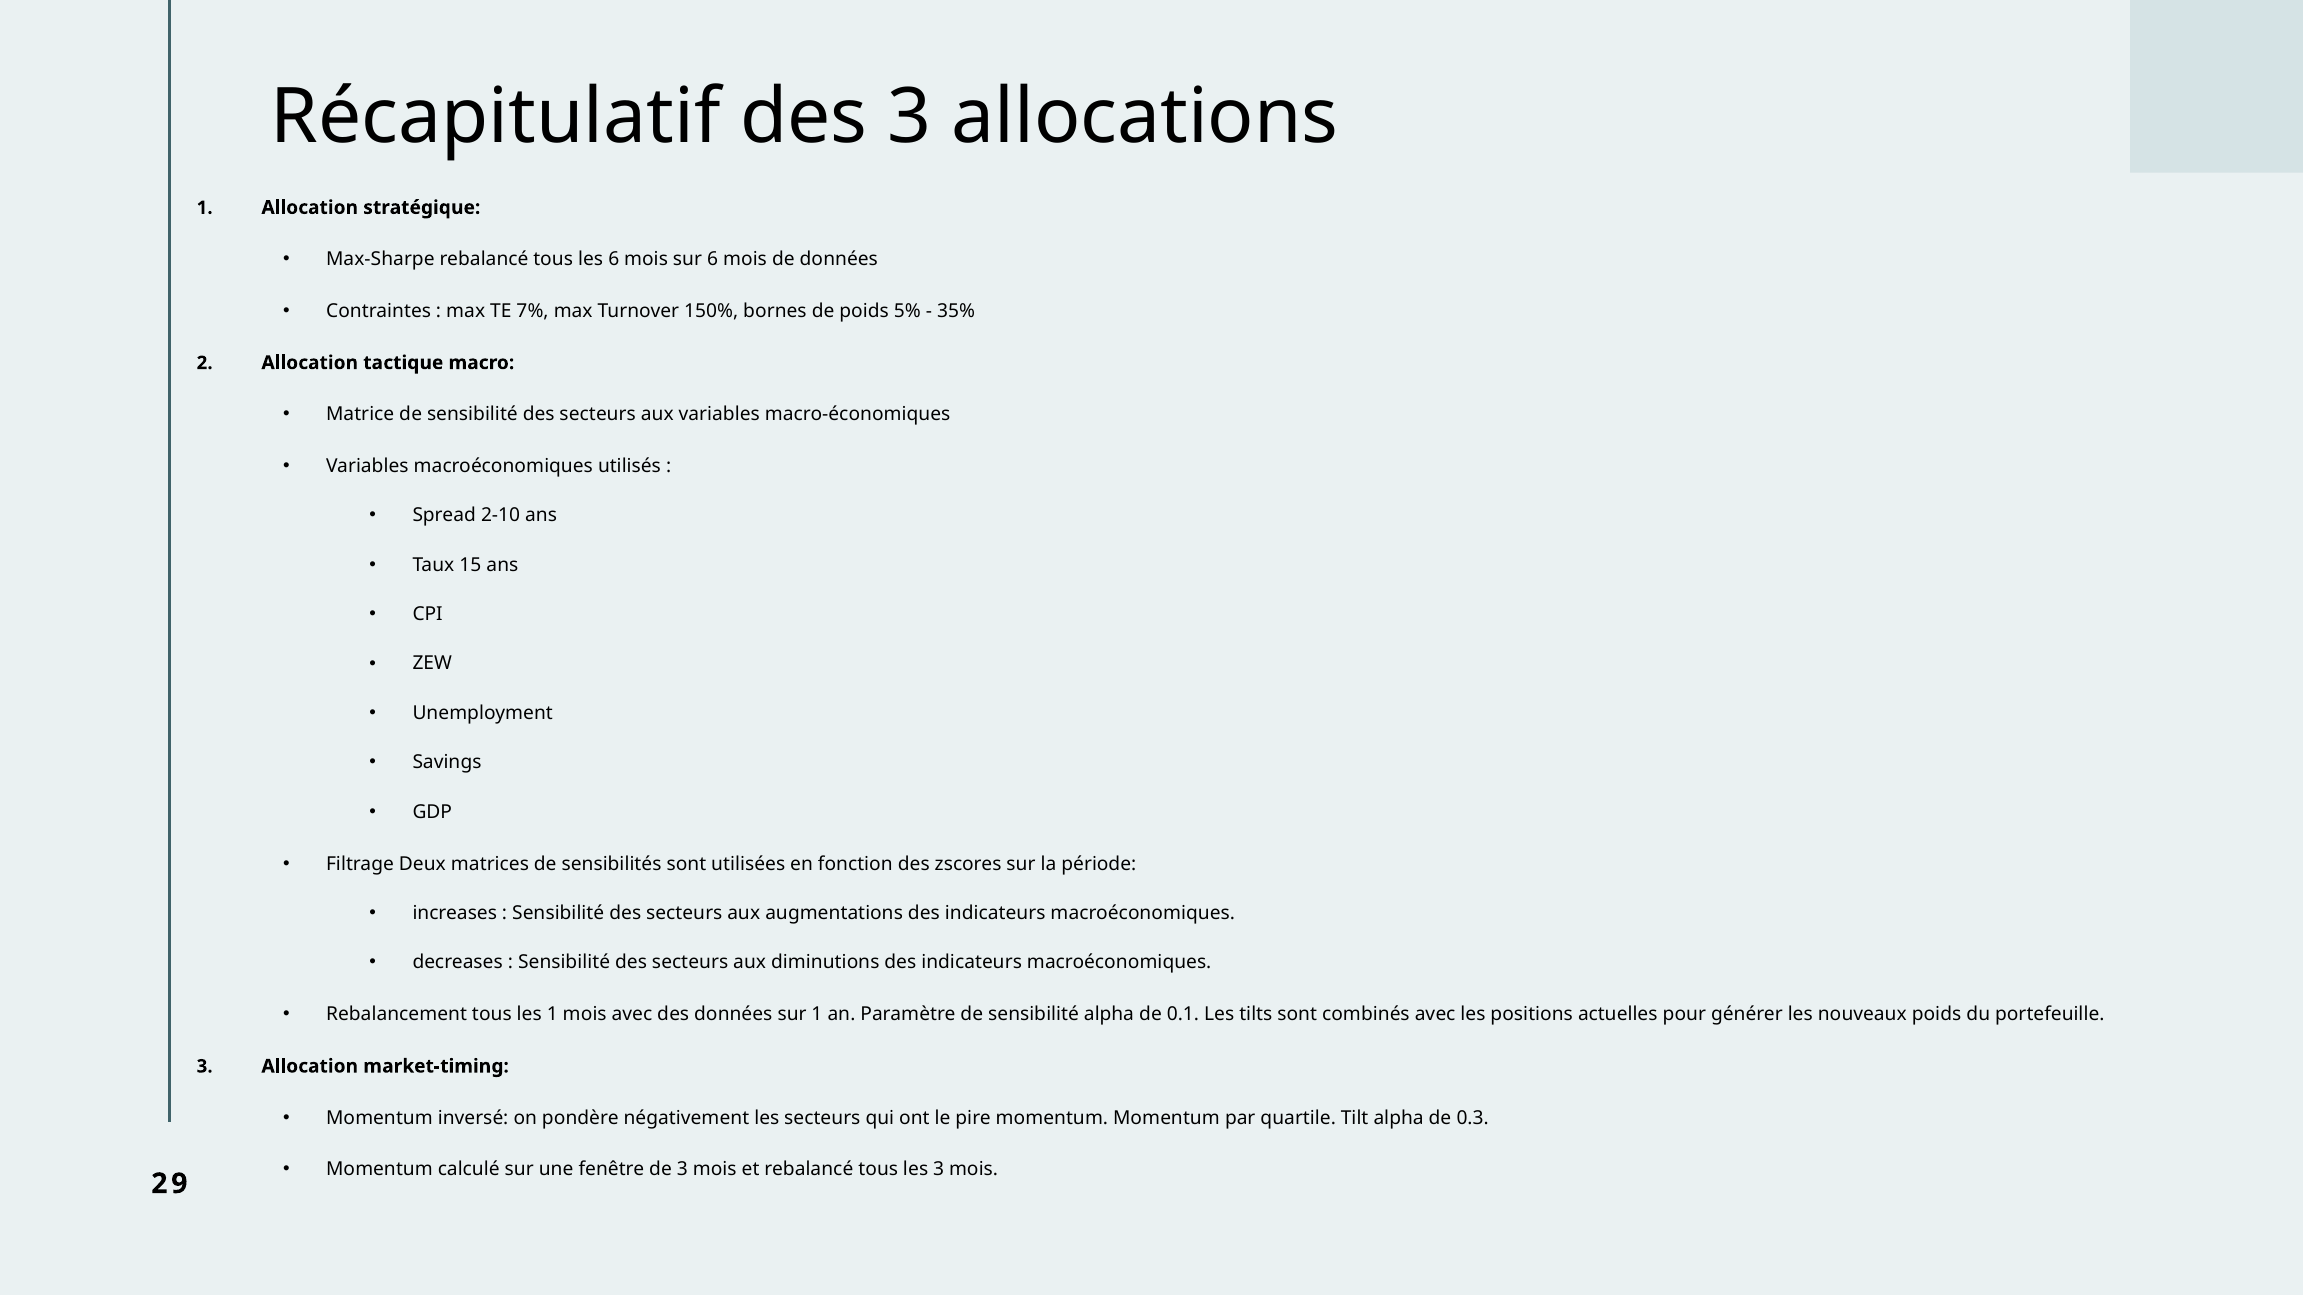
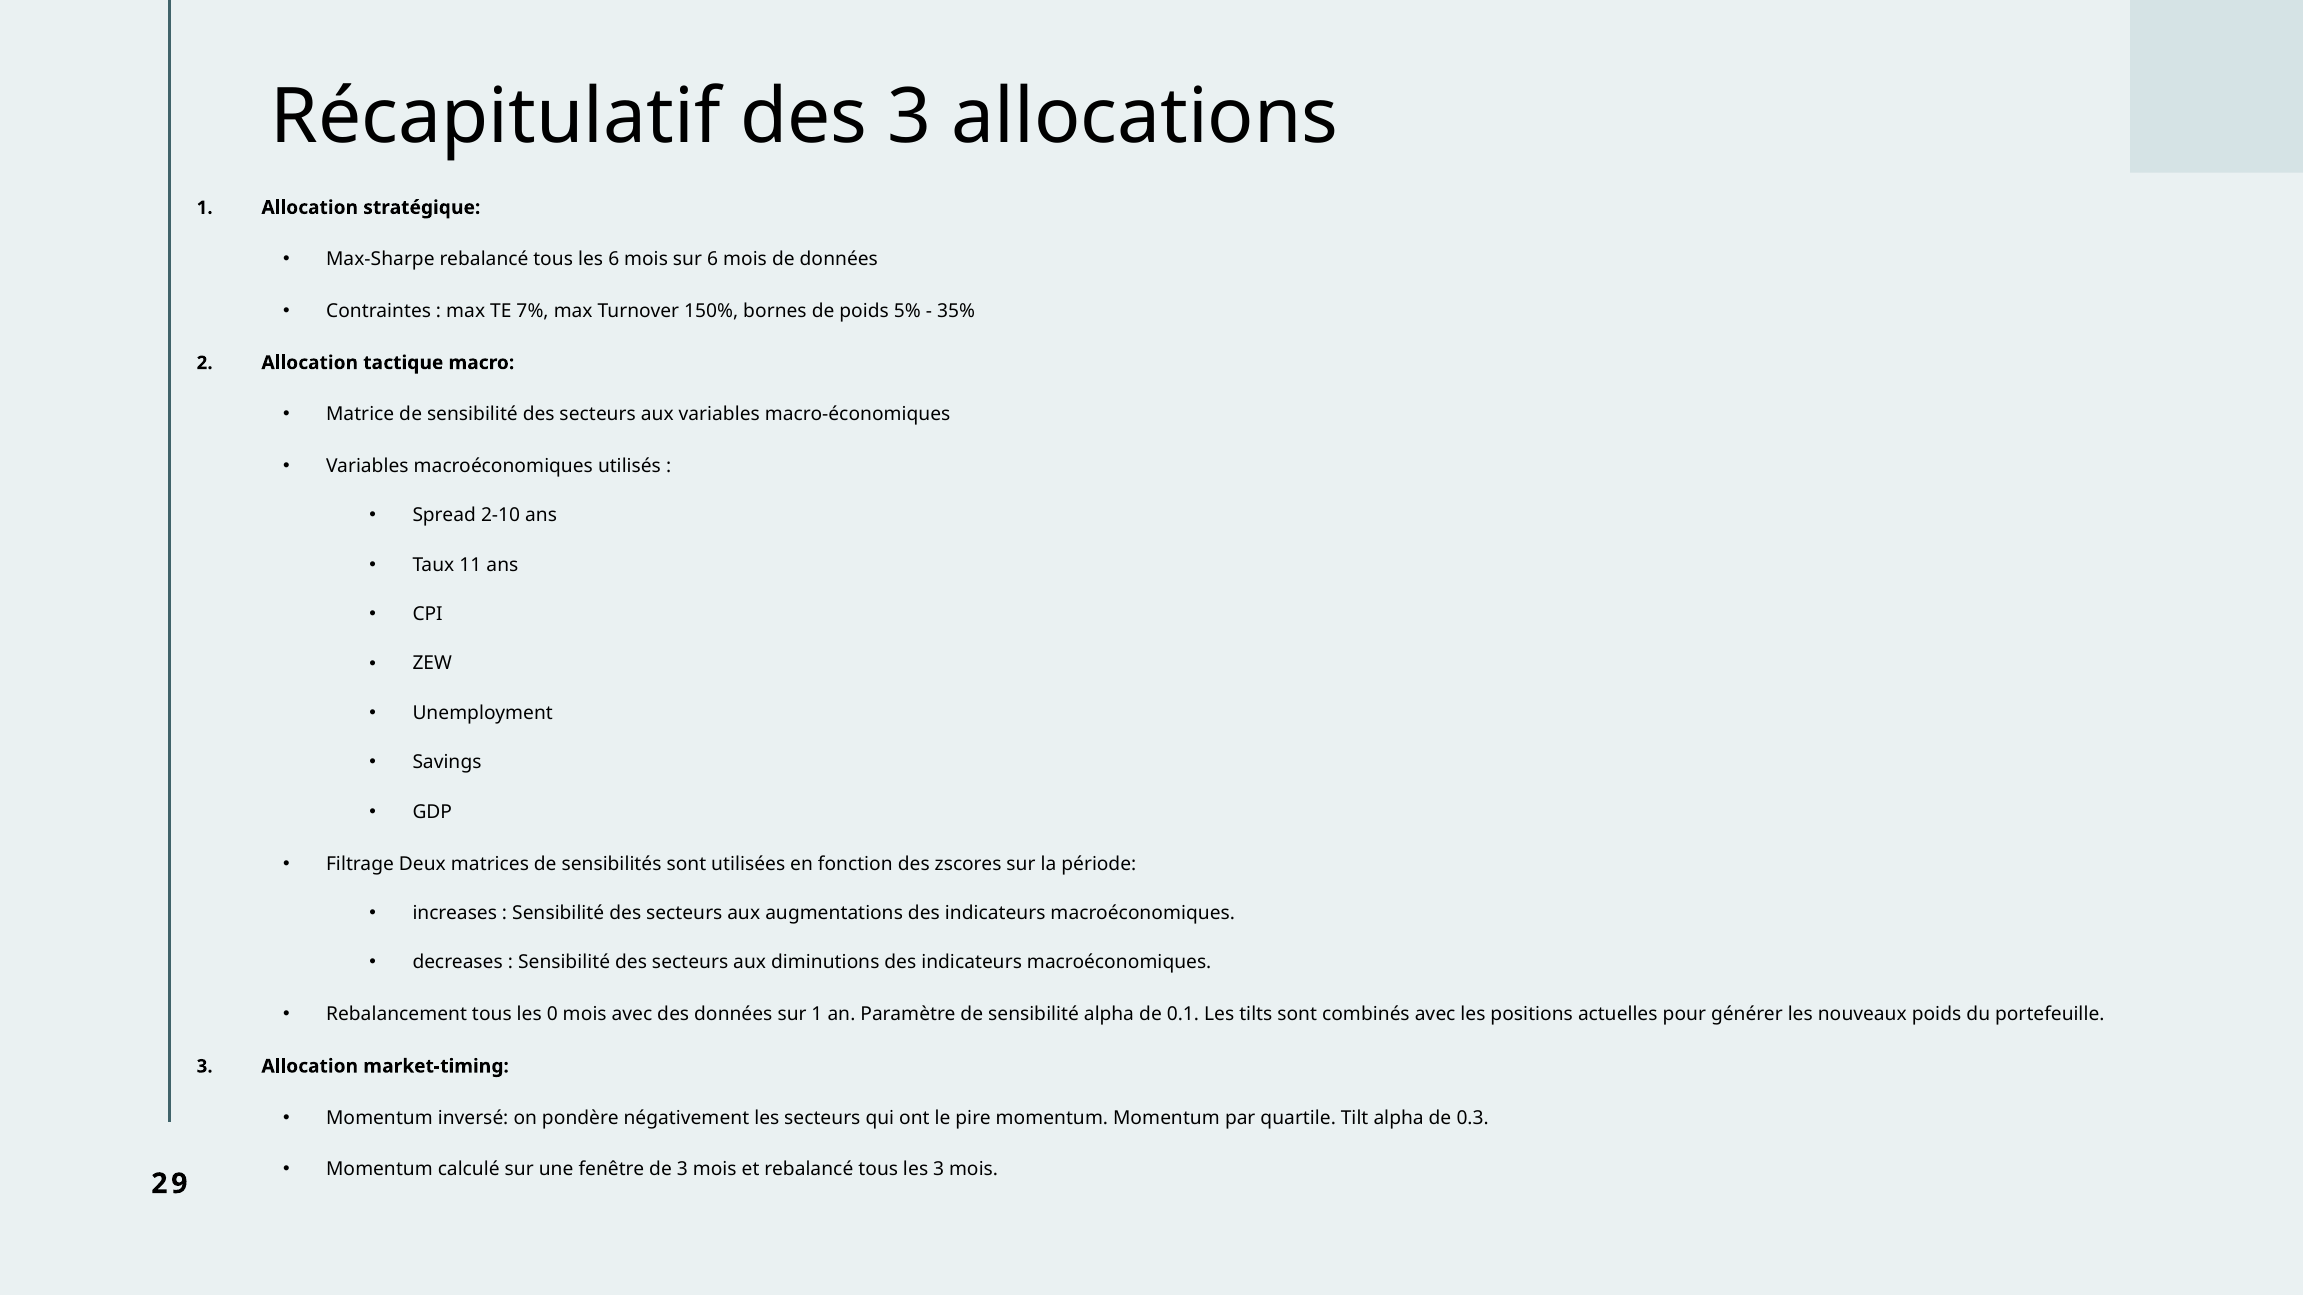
15: 15 -> 11
les 1: 1 -> 0
